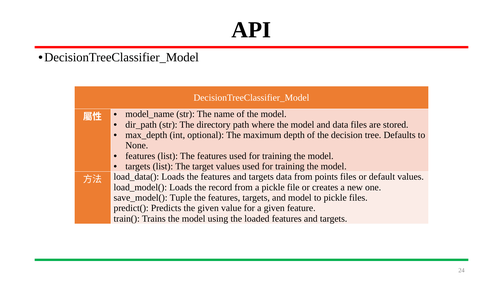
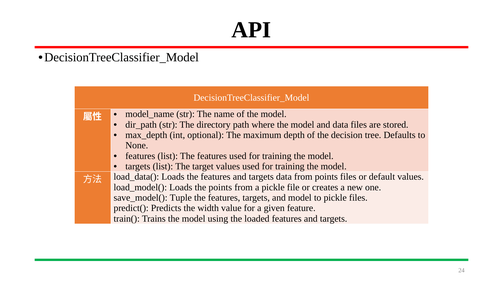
the record: record -> points
the given: given -> width
